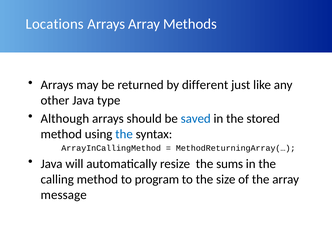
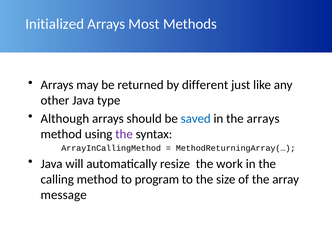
Locations: Locations -> Initialized
Arrays Array: Array -> Most
the stored: stored -> arrays
the at (124, 134) colour: blue -> purple
sums: sums -> work
